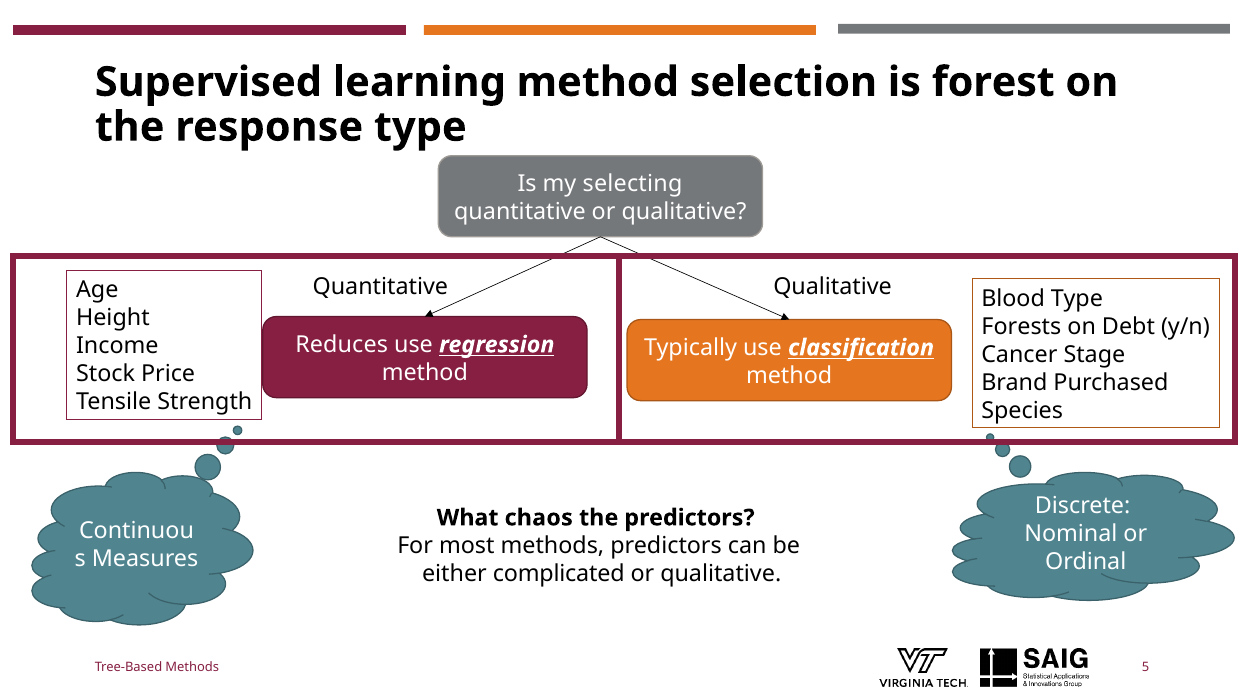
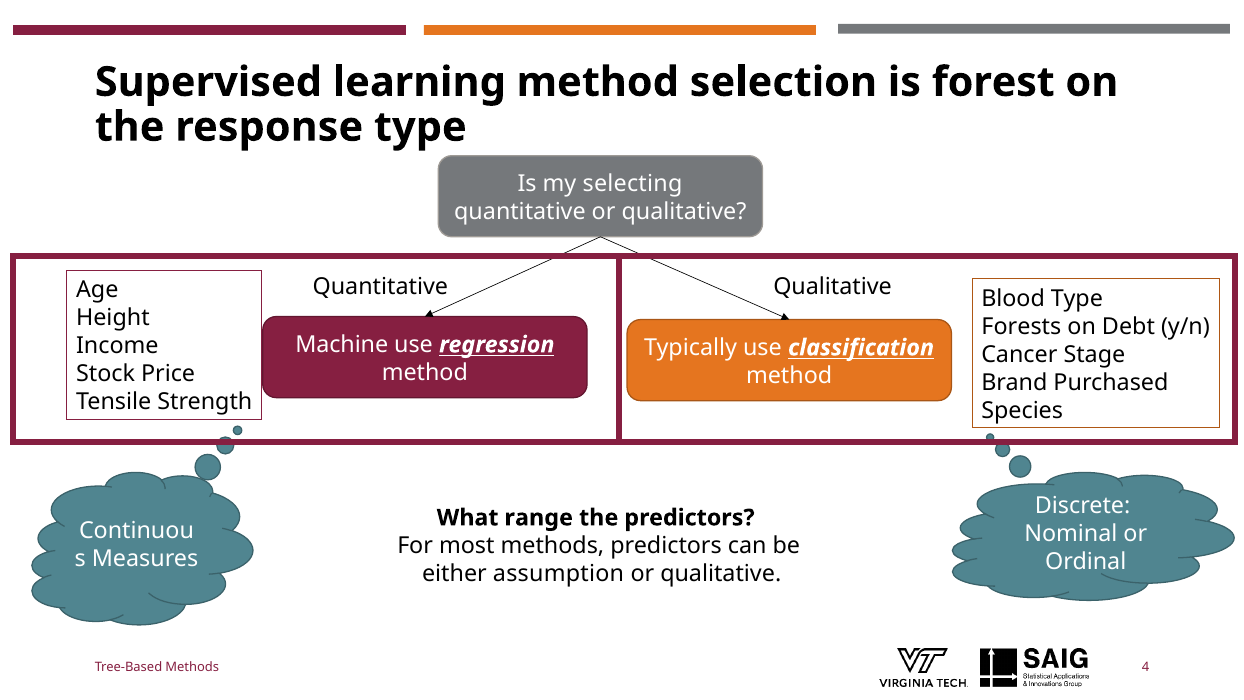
Reduces: Reduces -> Machine
chaos: chaos -> range
complicated: complicated -> assumption
5: 5 -> 4
